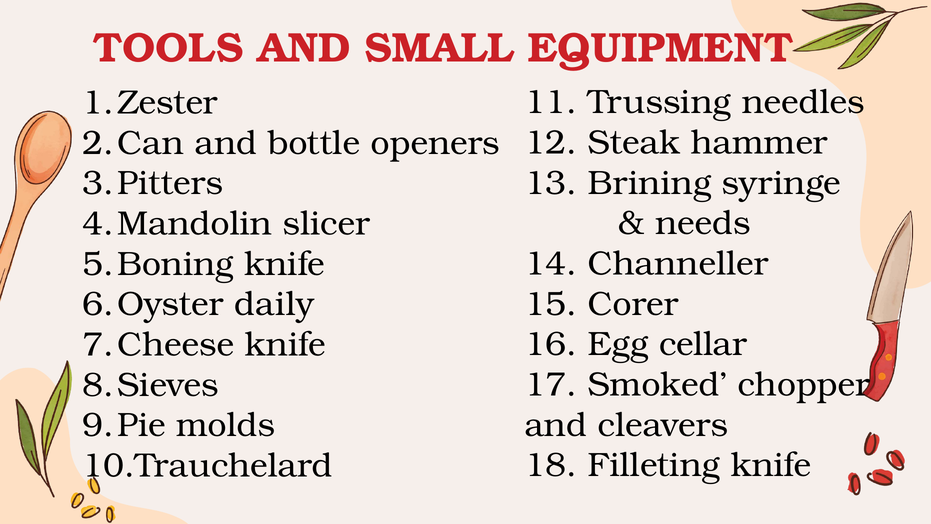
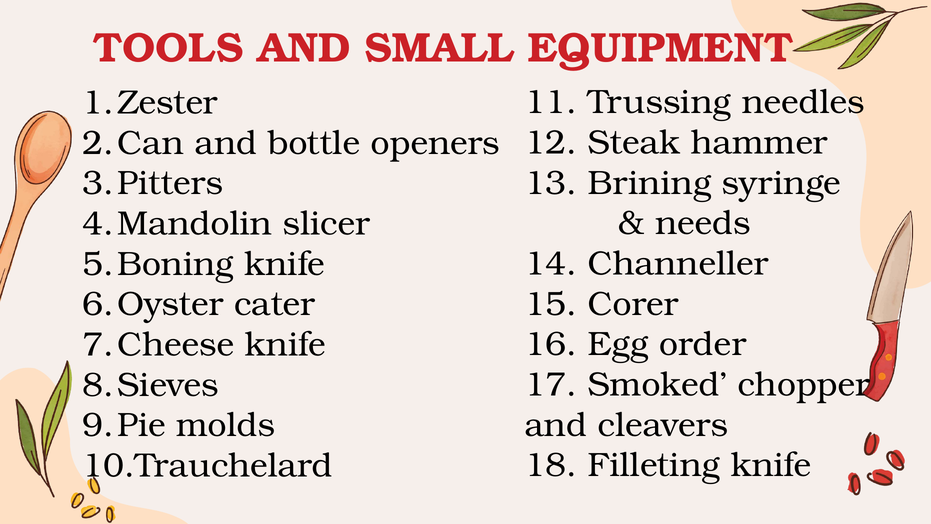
daily: daily -> cater
cellar: cellar -> order
